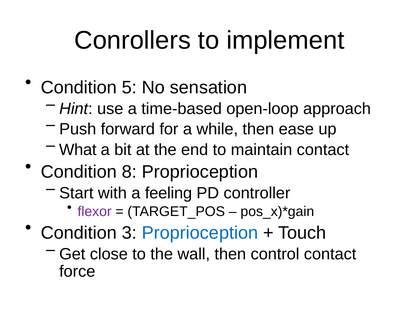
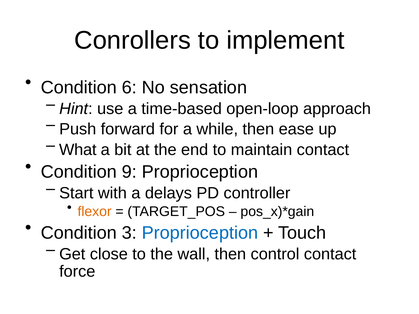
5: 5 -> 6
8: 8 -> 9
feeling: feeling -> delays
flexor colour: purple -> orange
